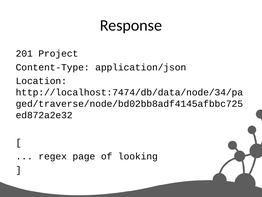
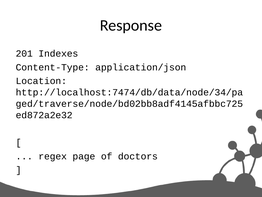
Project: Project -> Indexes
looking: looking -> doctors
